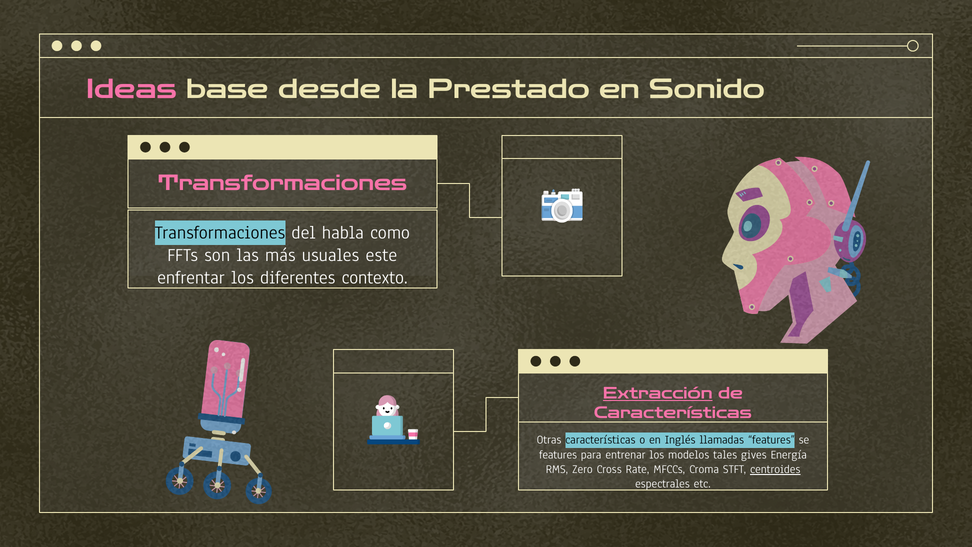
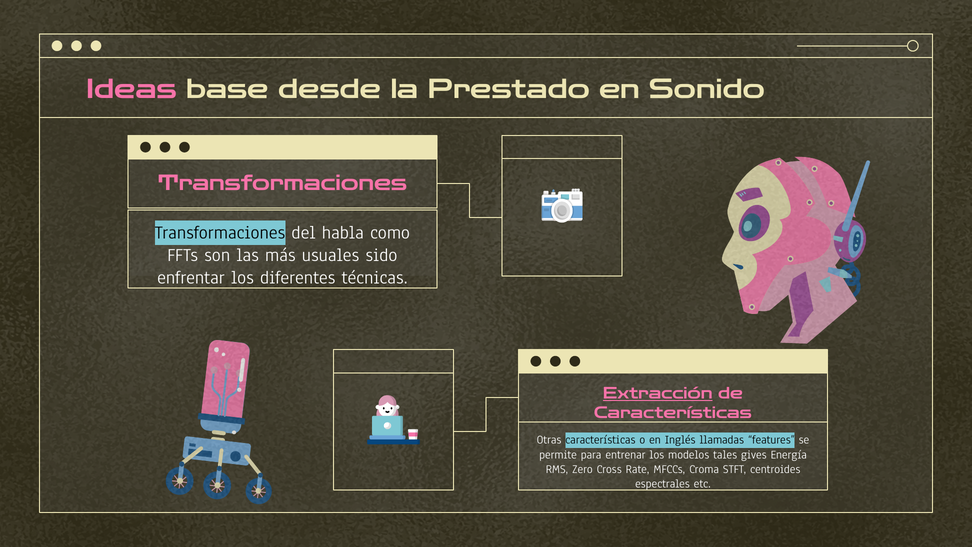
este: este -> sido
contexto: contexto -> técnicas
features at (558, 454): features -> permite
centroides underline: present -> none
